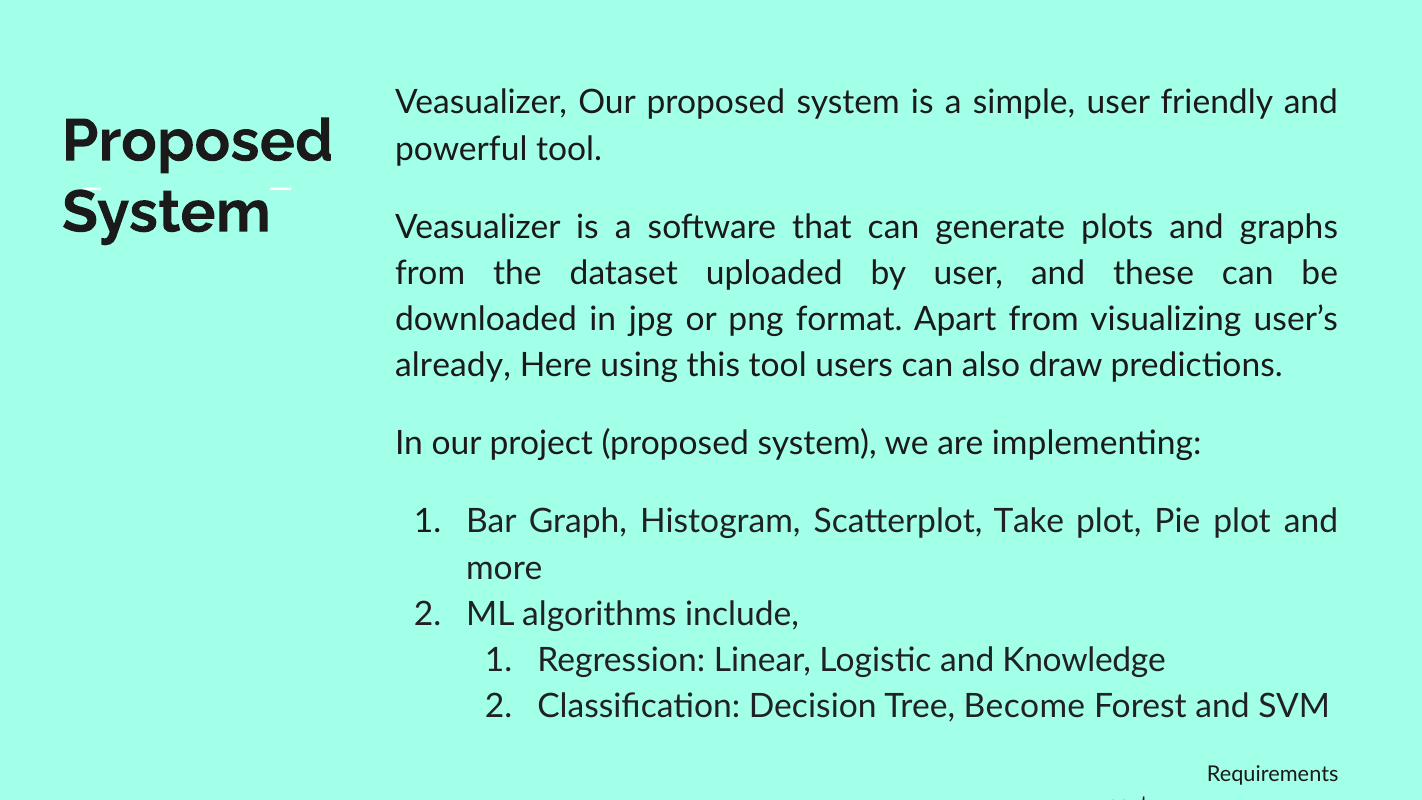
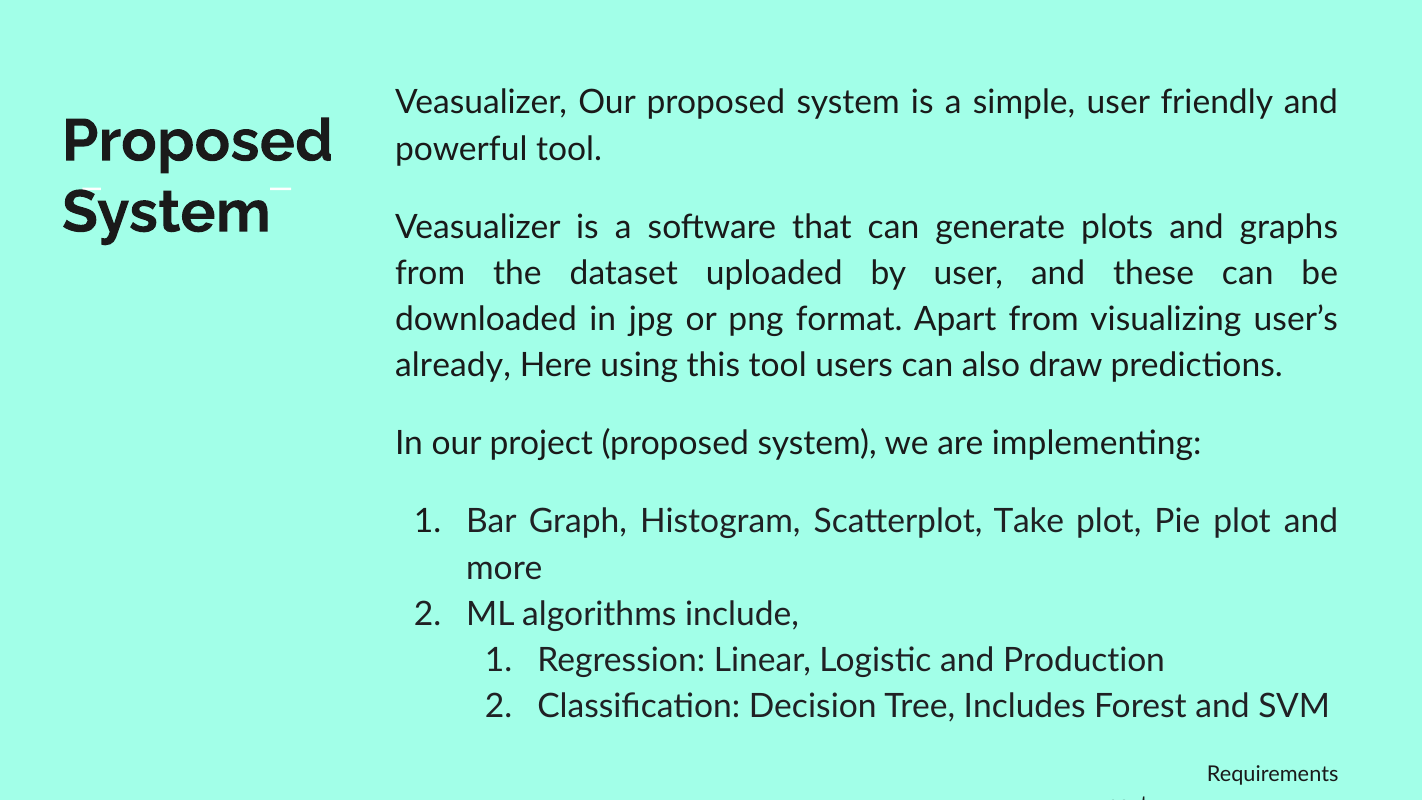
Knowledge: Knowledge -> Production
Become: Become -> Includes
